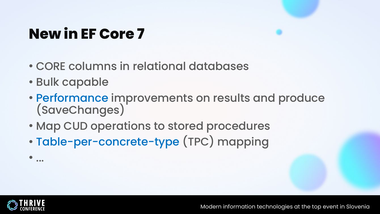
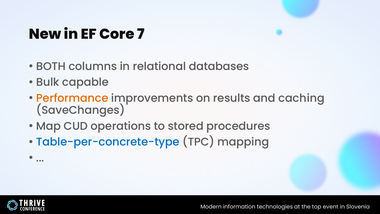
CORE at (51, 66): CORE -> BOTH
Performance colour: blue -> orange
produce: produce -> caching
